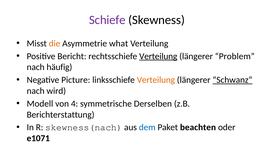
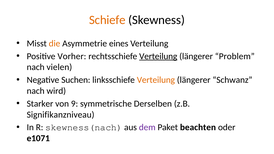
Schiefe colour: purple -> orange
what: what -> eines
Bericht: Bericht -> Vorher
häufig: häufig -> vielen
Picture: Picture -> Suchen
Schwanz underline: present -> none
Modell: Modell -> Starker
4: 4 -> 9
Berichterstattung: Berichterstattung -> Signifikanzniveau
dem colour: blue -> purple
